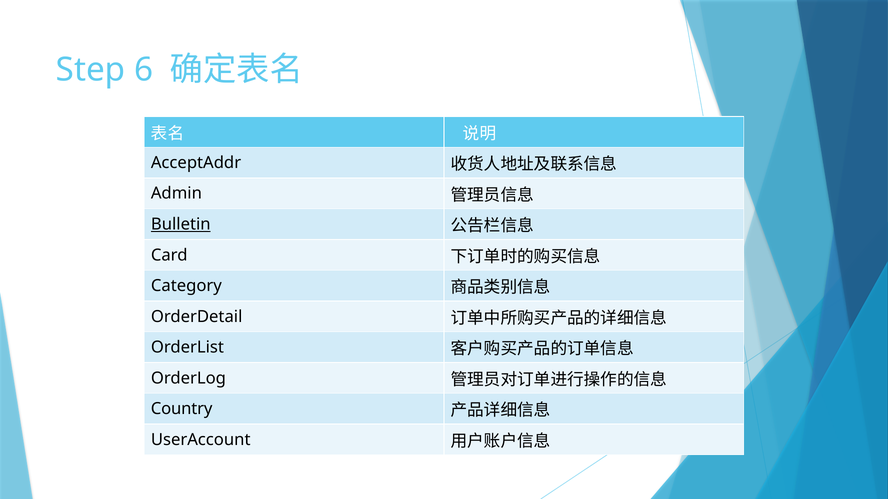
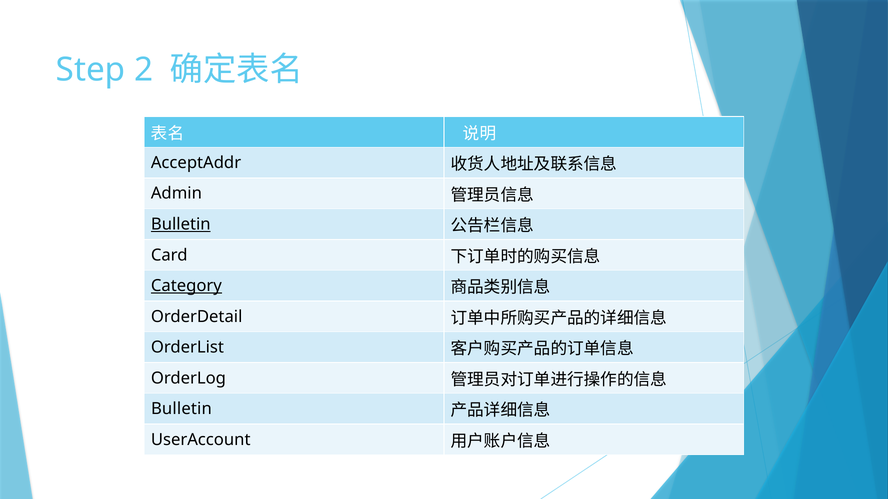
6: 6 -> 2
Category underline: none -> present
Country at (182, 409): Country -> Bulletin
